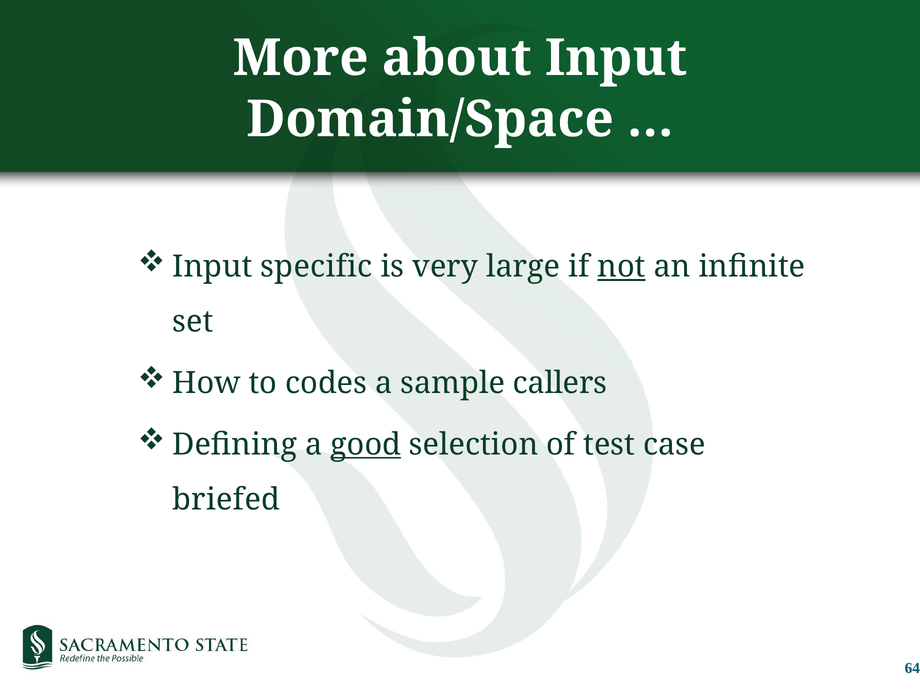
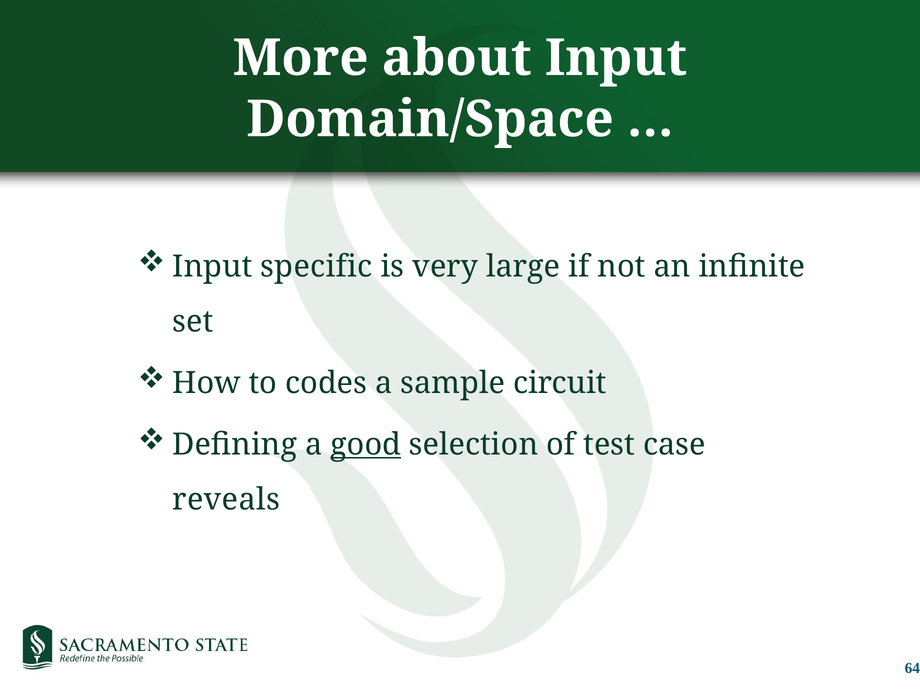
not underline: present -> none
callers: callers -> circuit
briefed: briefed -> reveals
